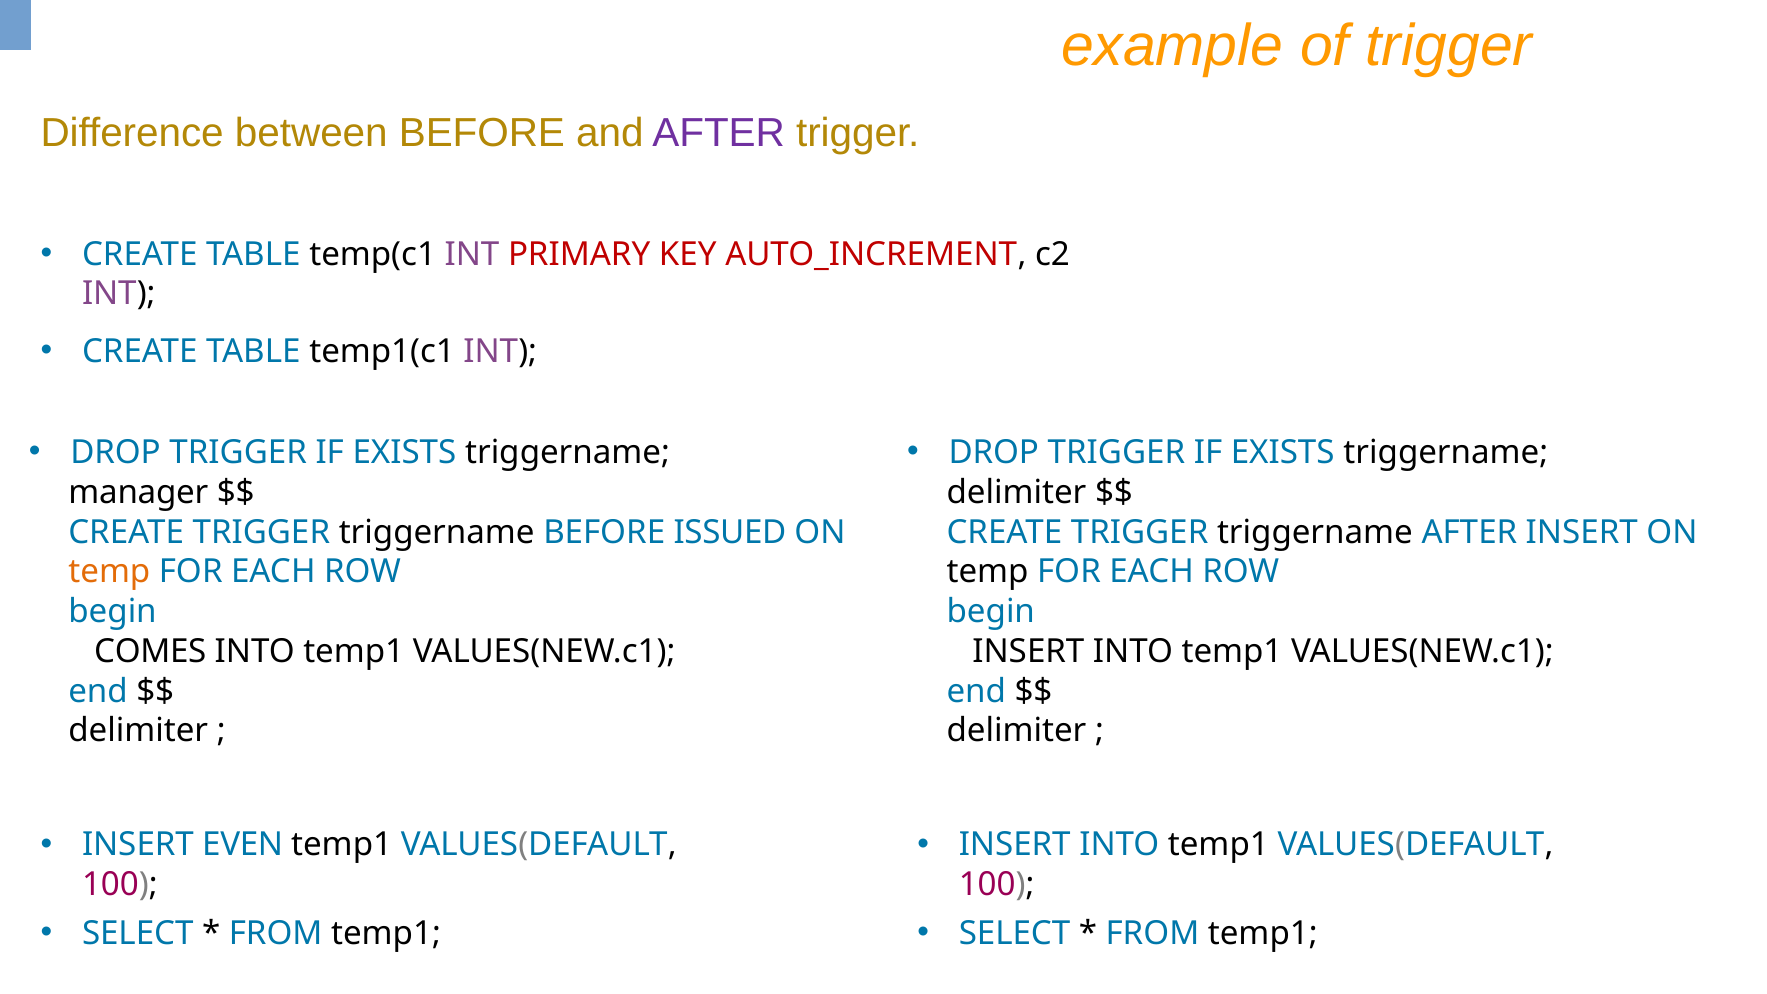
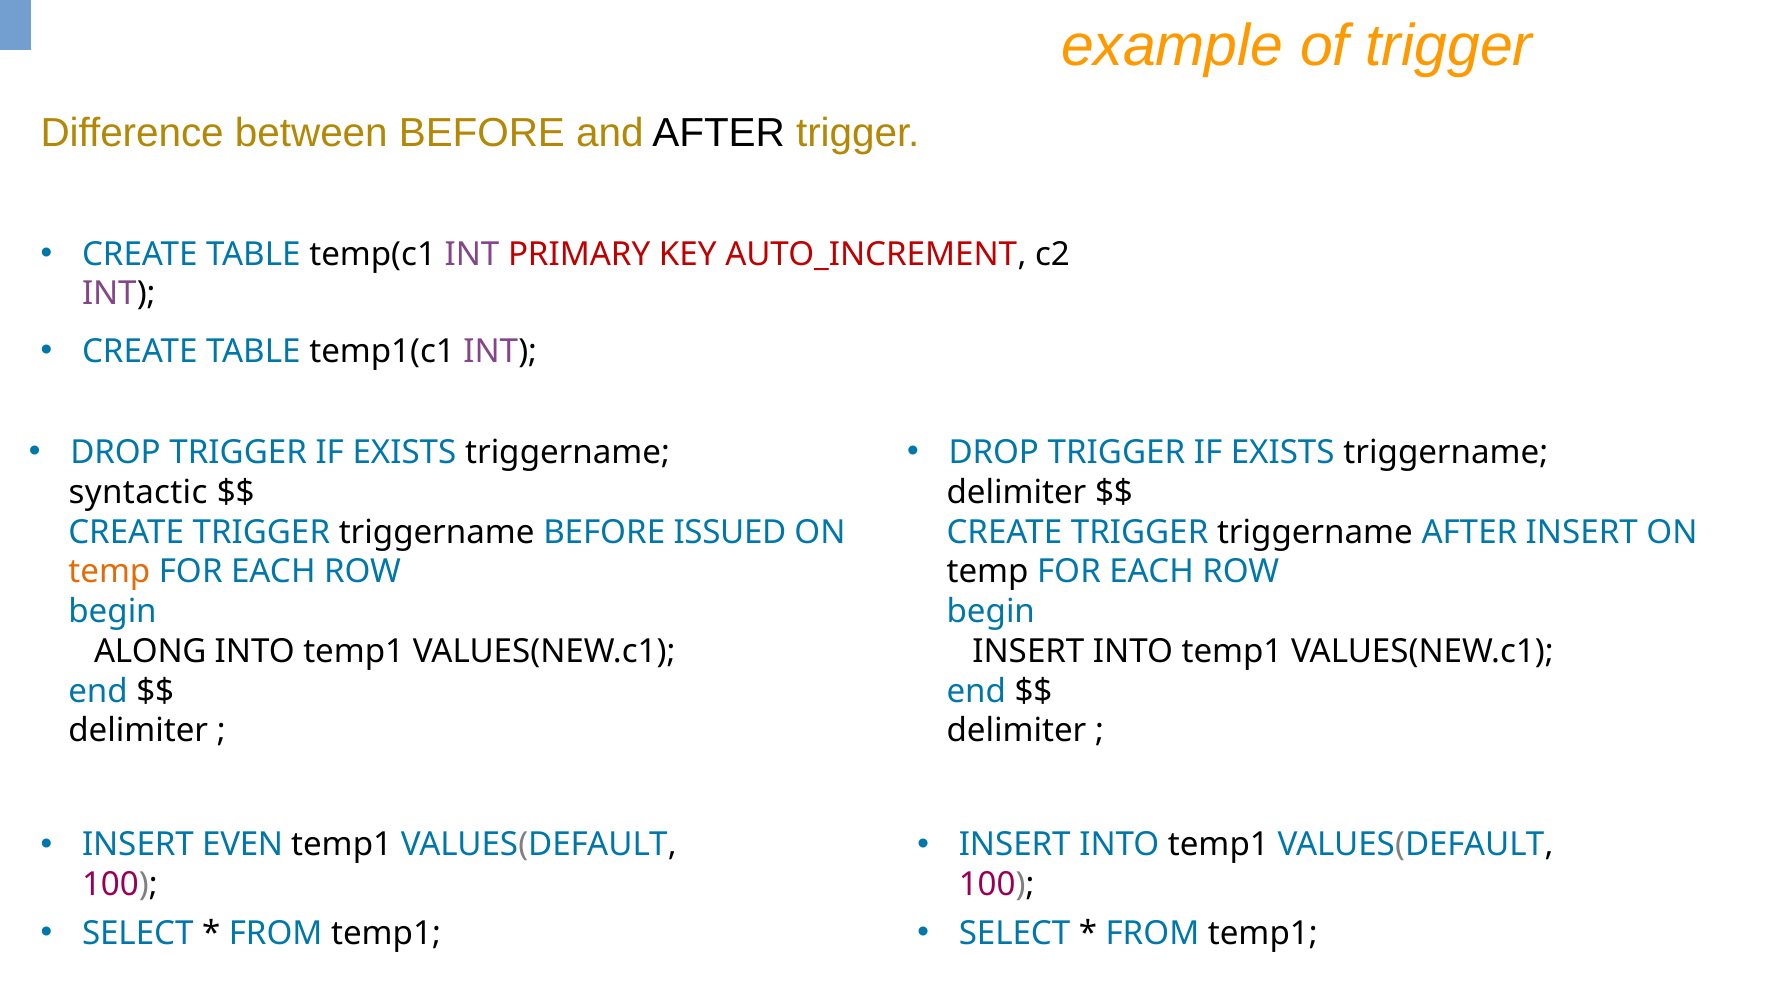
AFTER at (719, 133) colour: purple -> black
manager: manager -> syntactic
COMES: COMES -> ALONG
